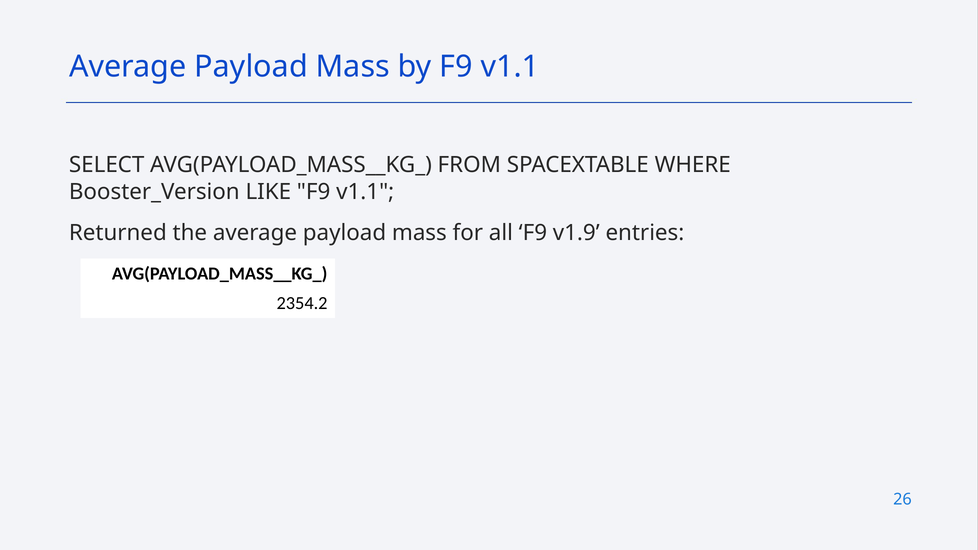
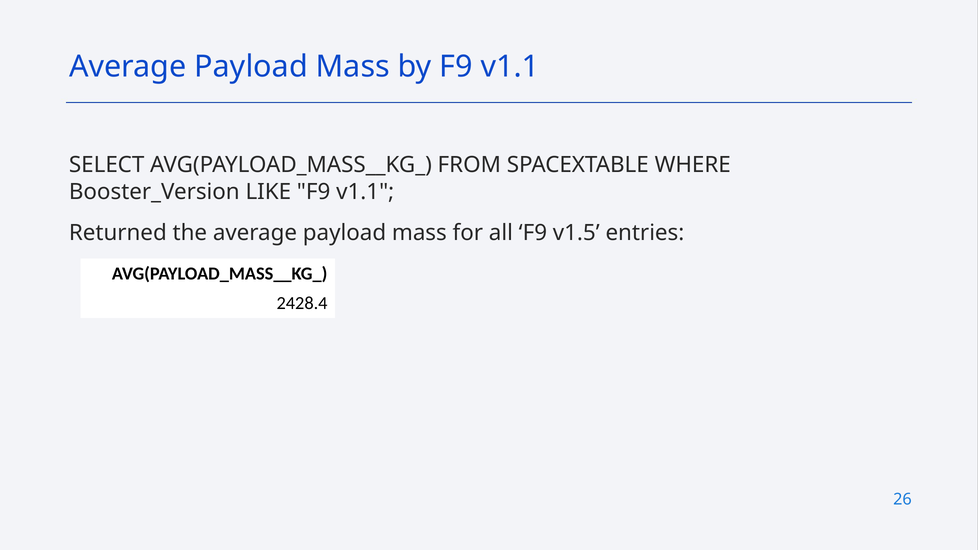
v1.9: v1.9 -> v1.5
2354.2: 2354.2 -> 2428.4
